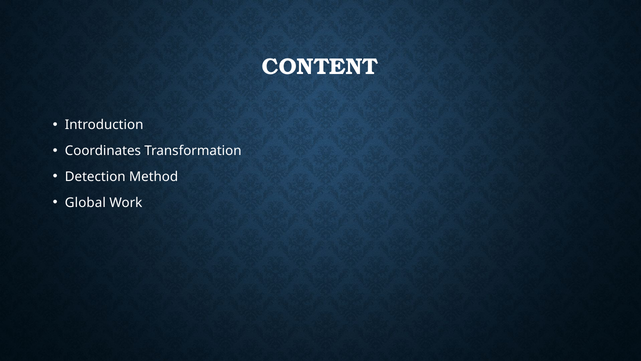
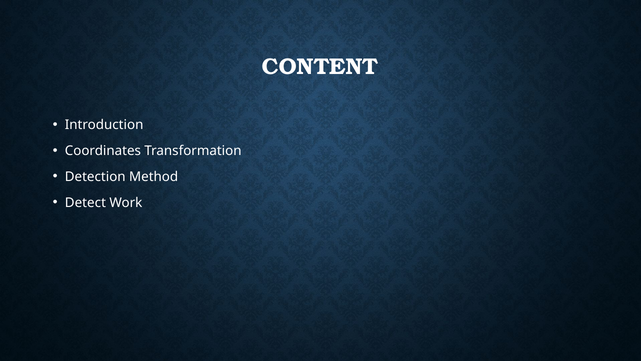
Global: Global -> Detect
